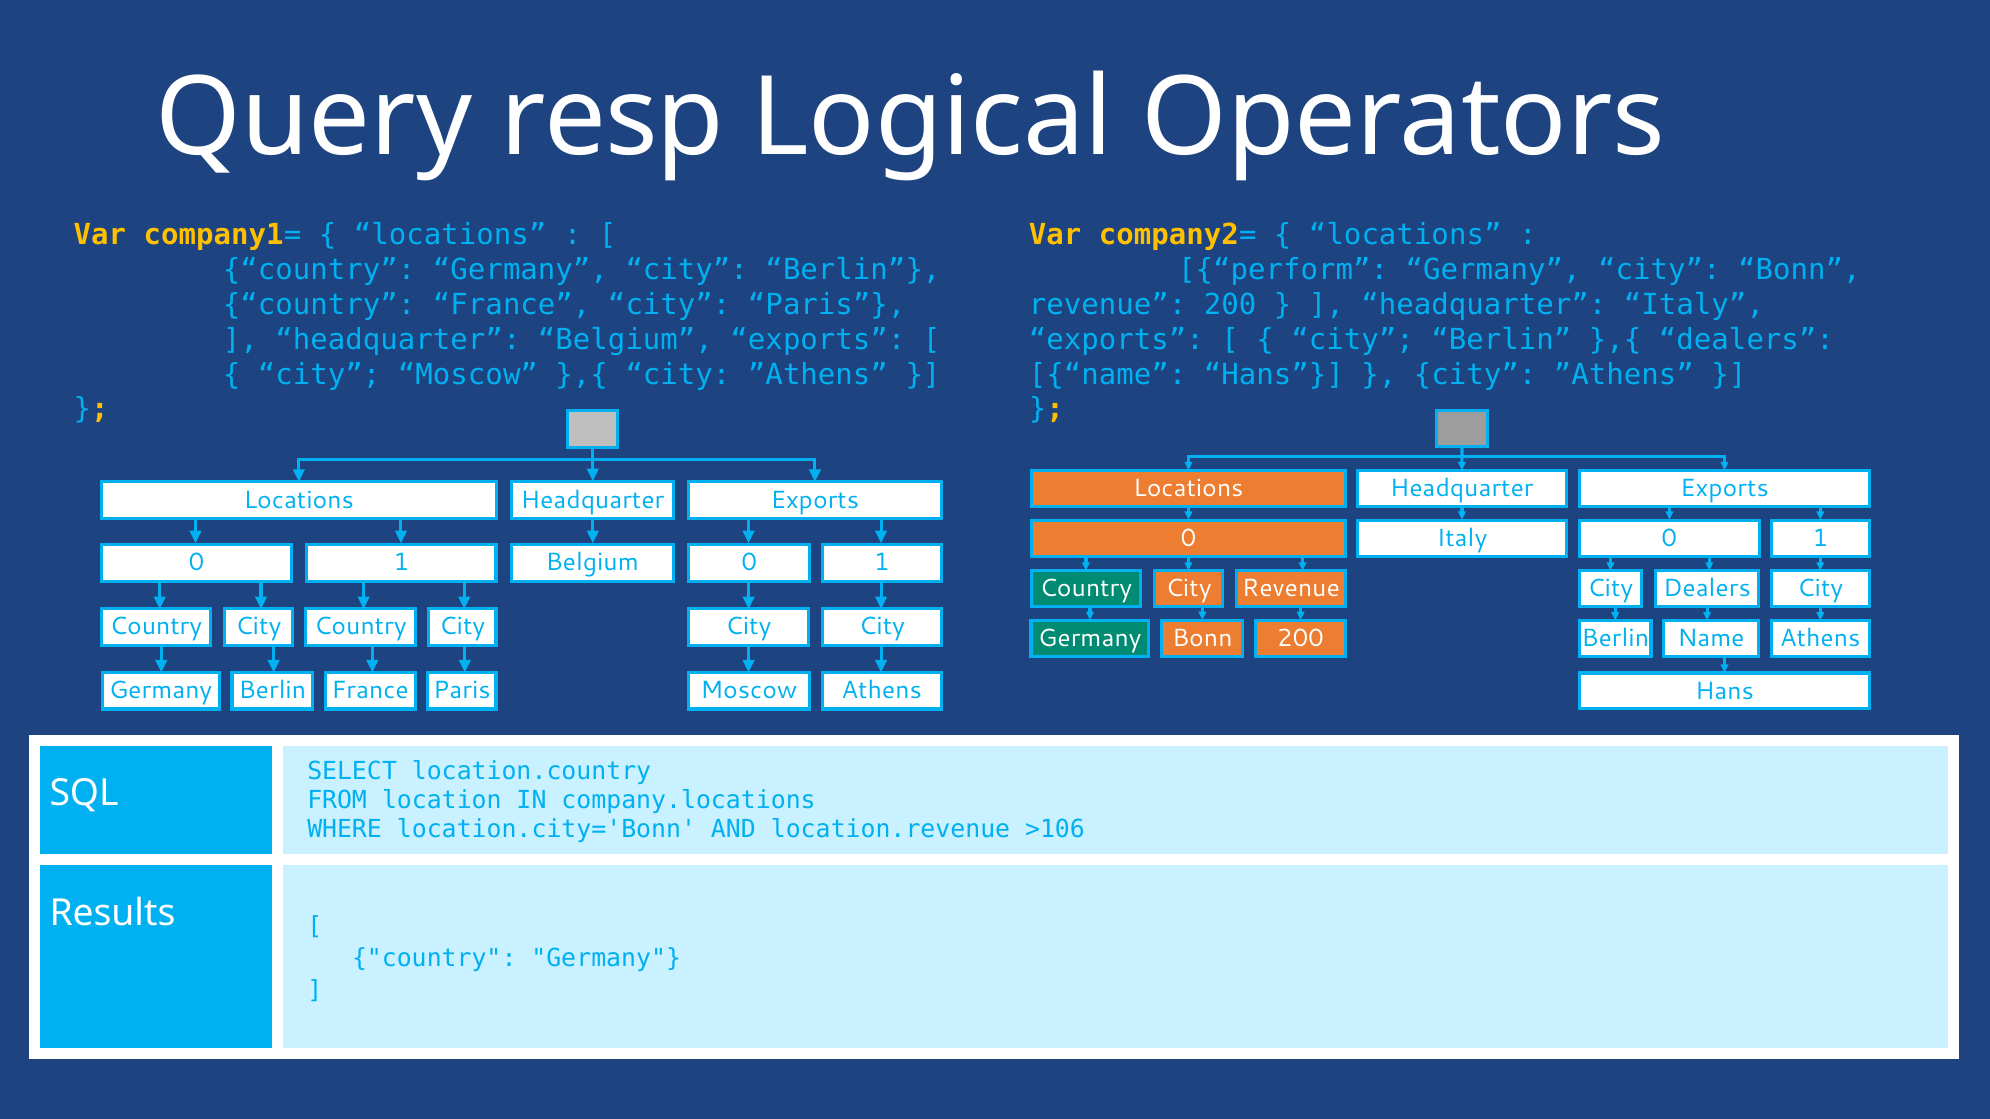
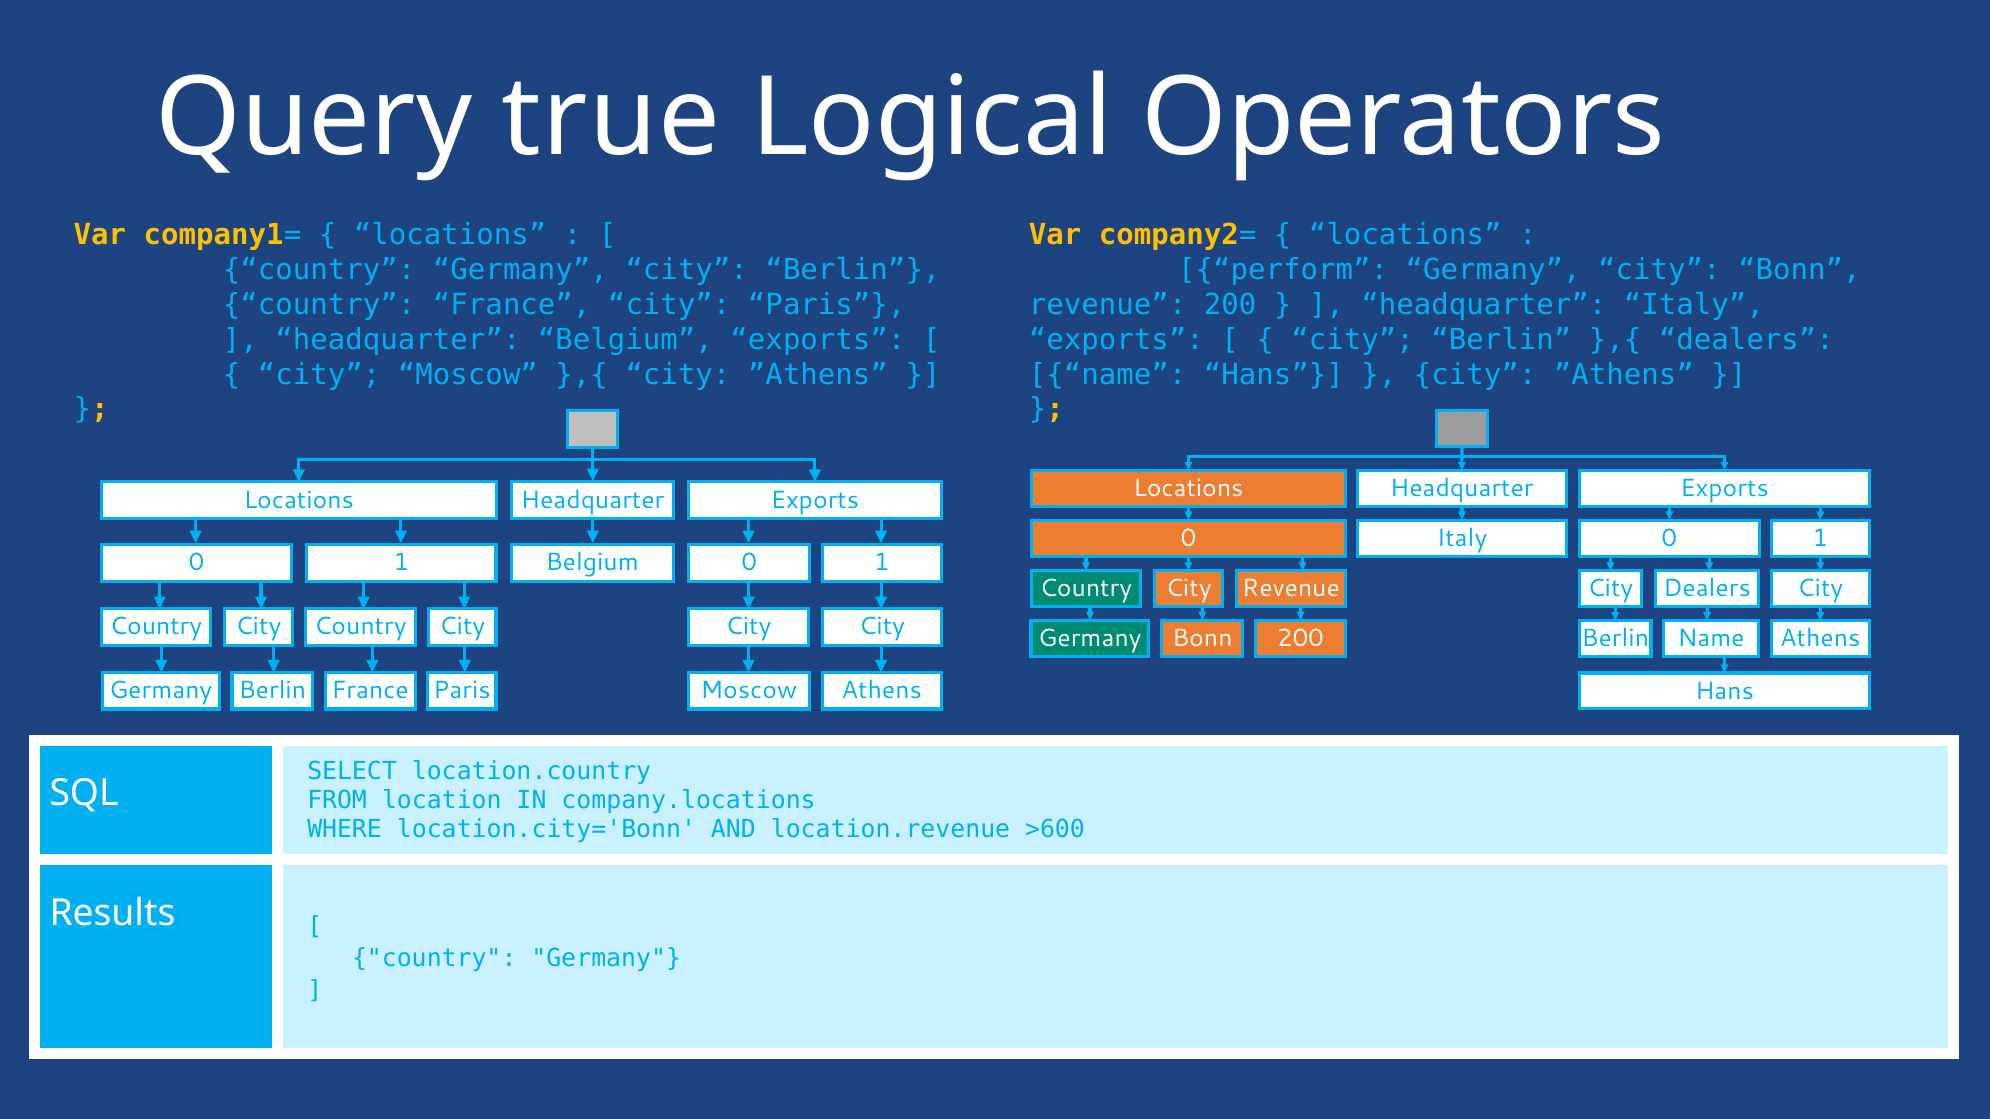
resp: resp -> true
>106: >106 -> >600
